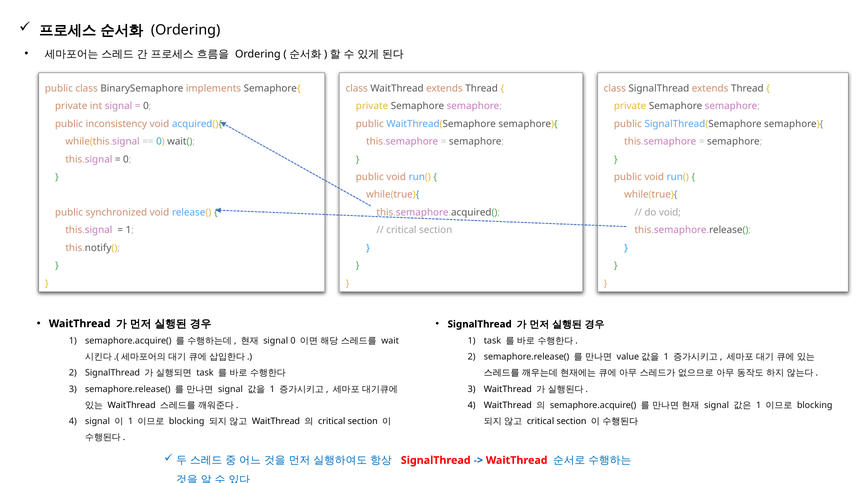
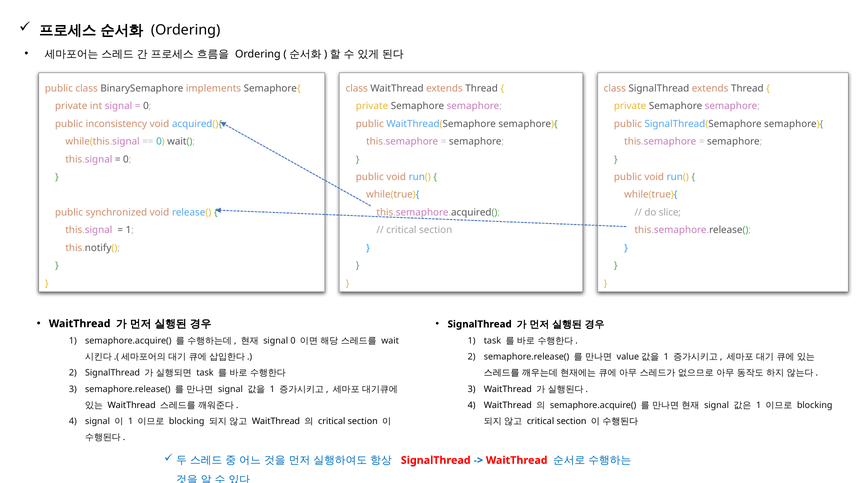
do void: void -> slice
